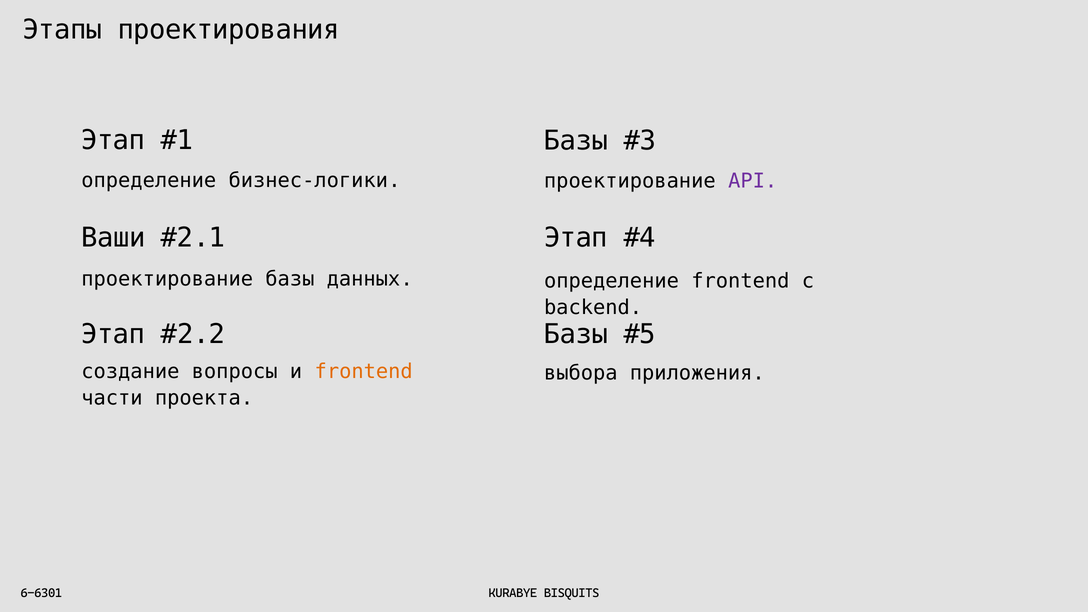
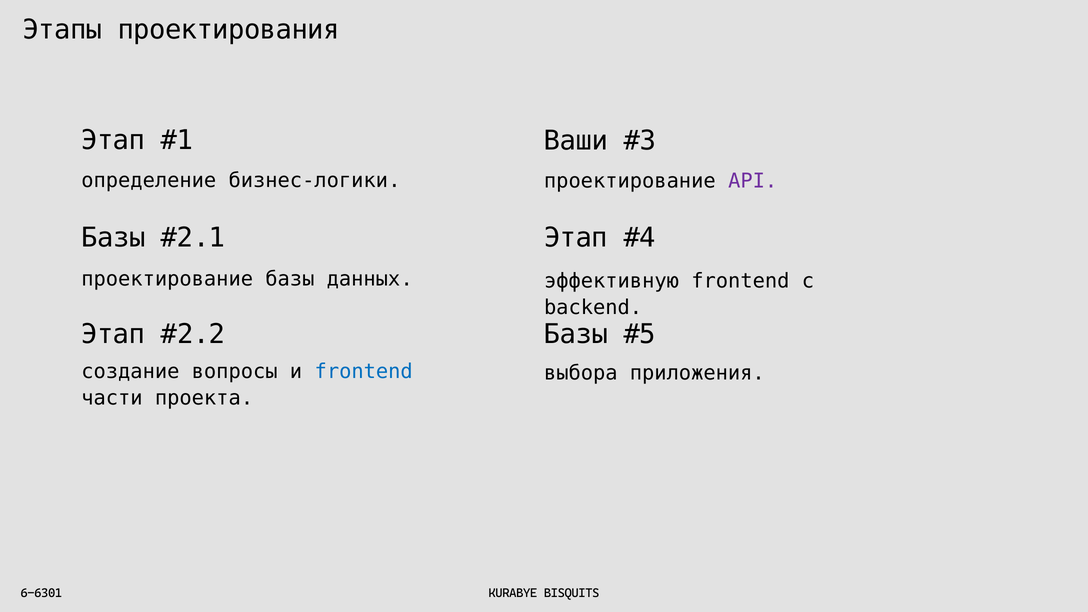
Базы at (576, 141): Базы -> Ваши
Ваши at (113, 238): Ваши -> Базы
определение at (611, 281): определение -> эффективную
frontend at (364, 371) colour: orange -> blue
